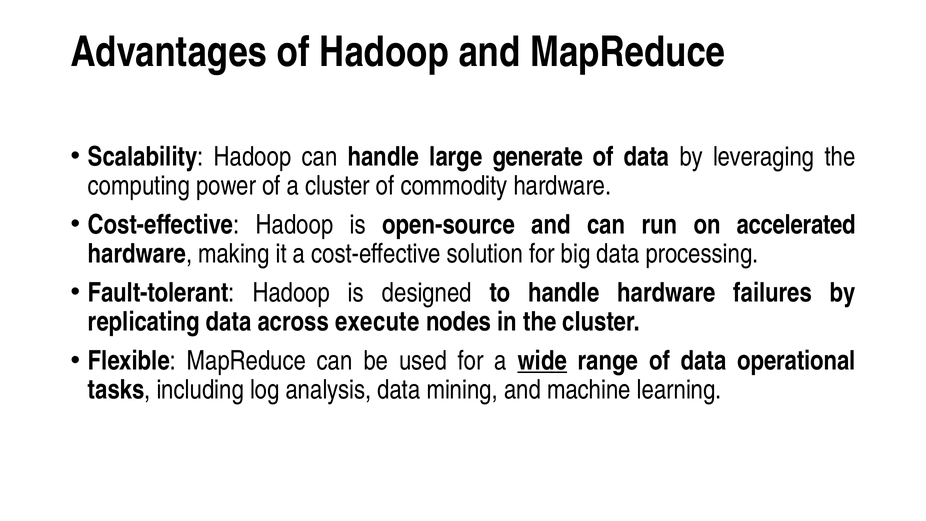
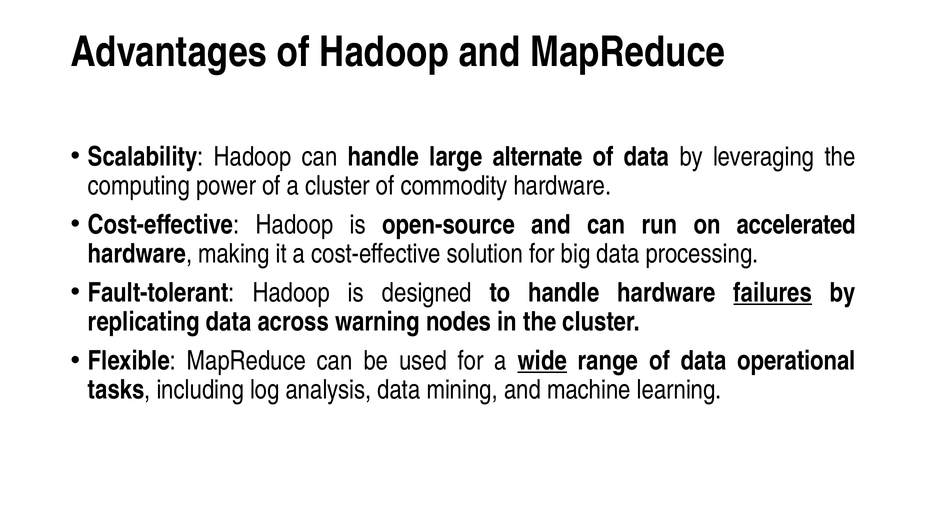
generate: generate -> alternate
failures underline: none -> present
execute: execute -> warning
